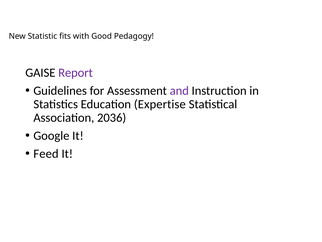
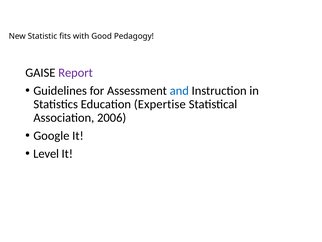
and colour: purple -> blue
2036: 2036 -> 2006
Feed: Feed -> Level
